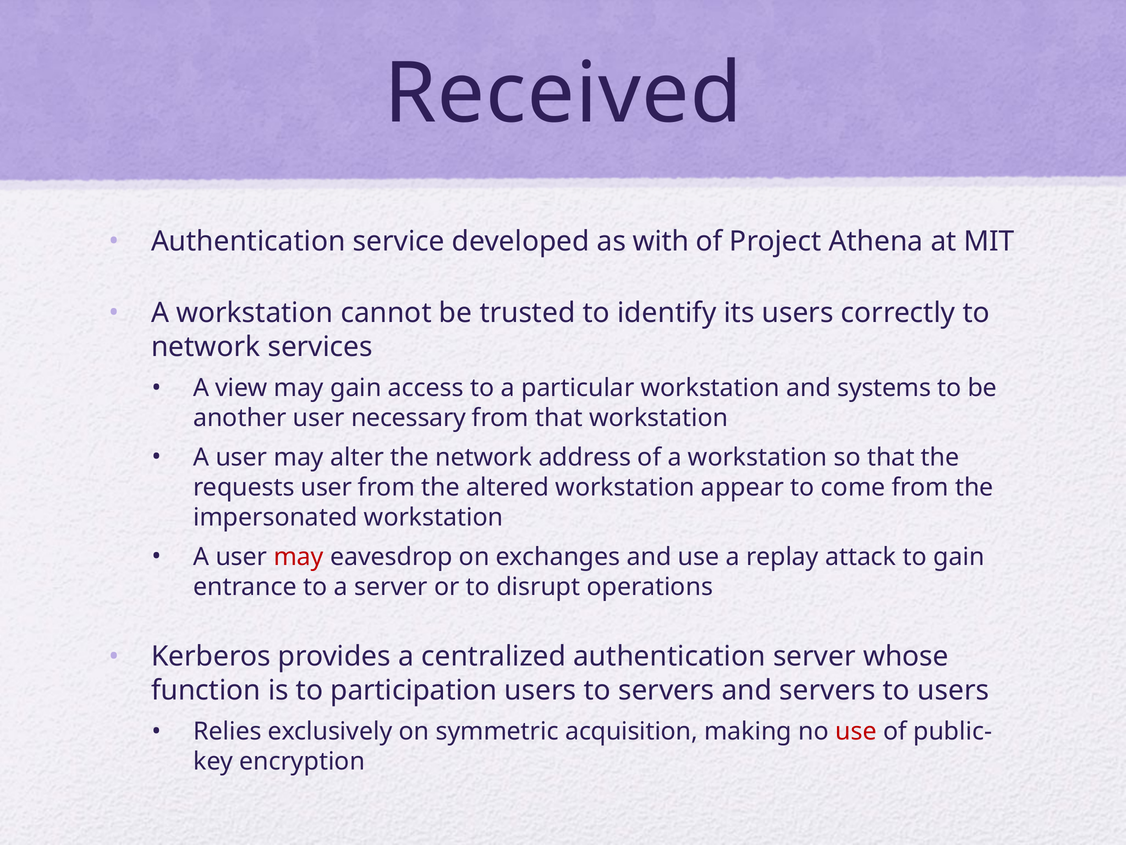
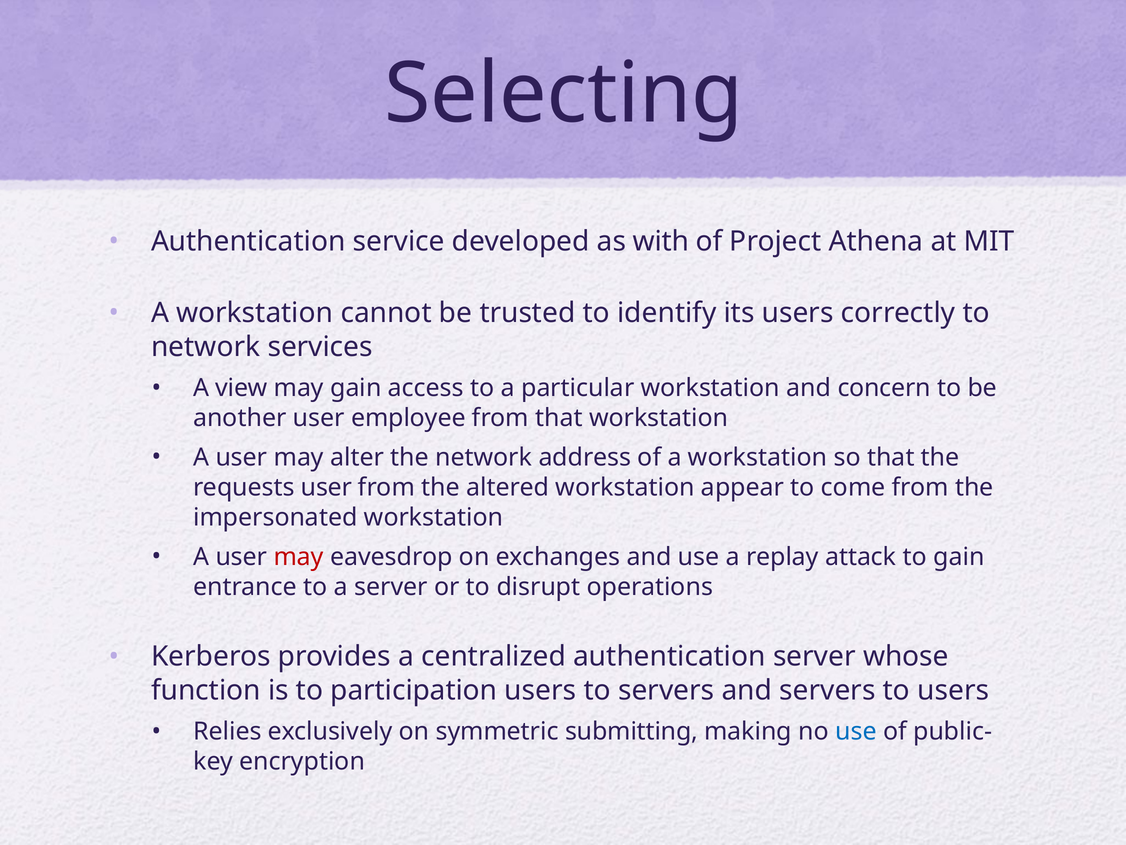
Received: Received -> Selecting
systems: systems -> concern
necessary: necessary -> employee
acquisition: acquisition -> submitting
use at (856, 731) colour: red -> blue
